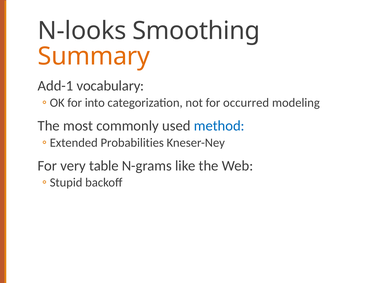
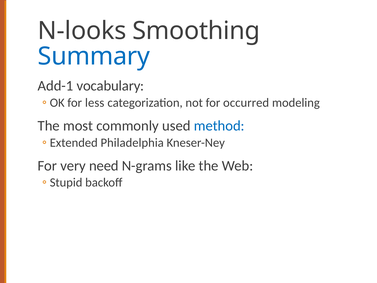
Summary colour: orange -> blue
into: into -> less
Probabilities: Probabilities -> Philadelphia
table: table -> need
